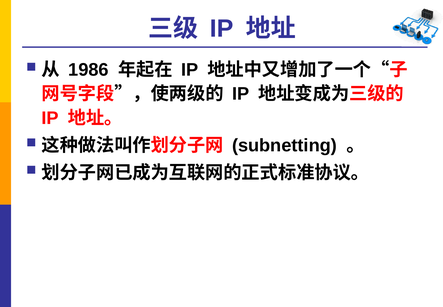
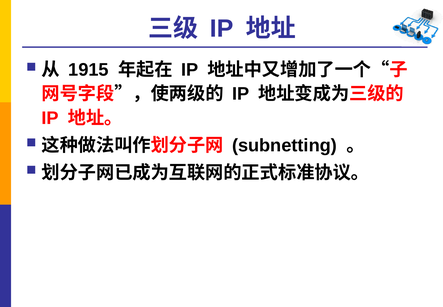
1986: 1986 -> 1915
